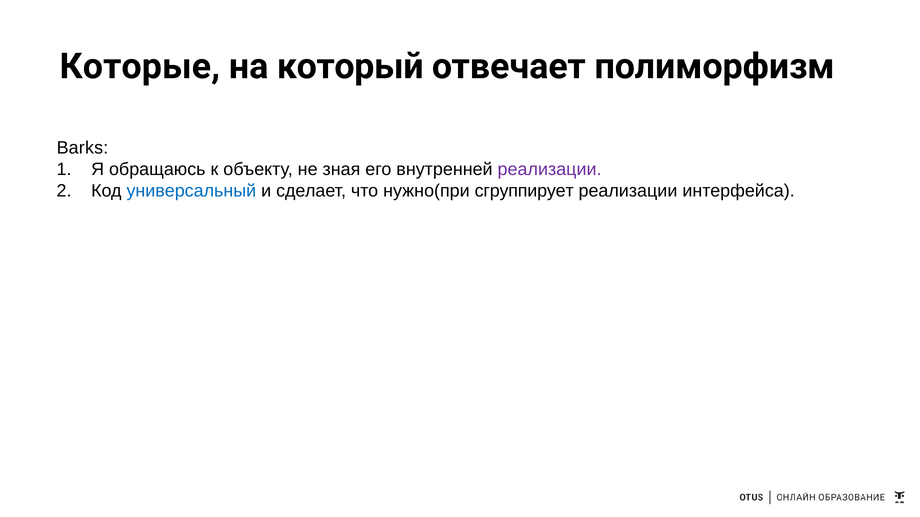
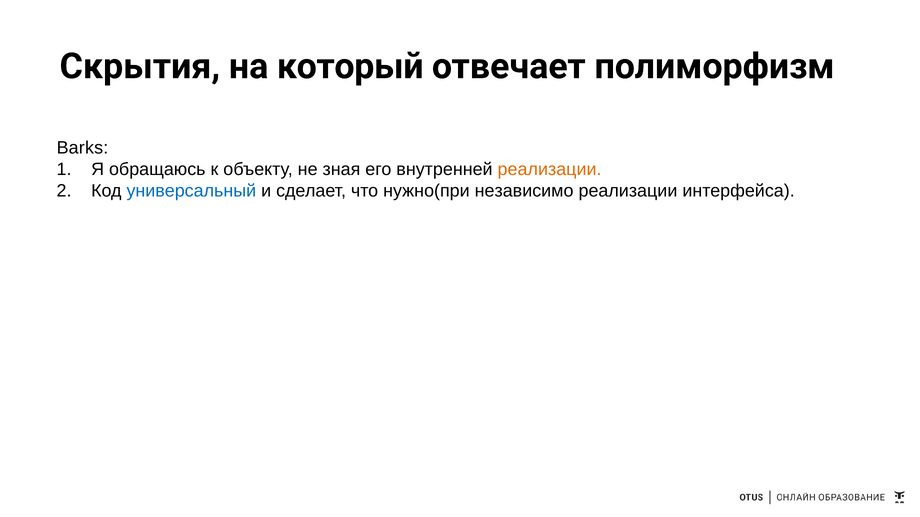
Которые: Которые -> Скрытия
реализации at (550, 169) colour: purple -> orange
сгруппирует: сгруппирует -> независимо
